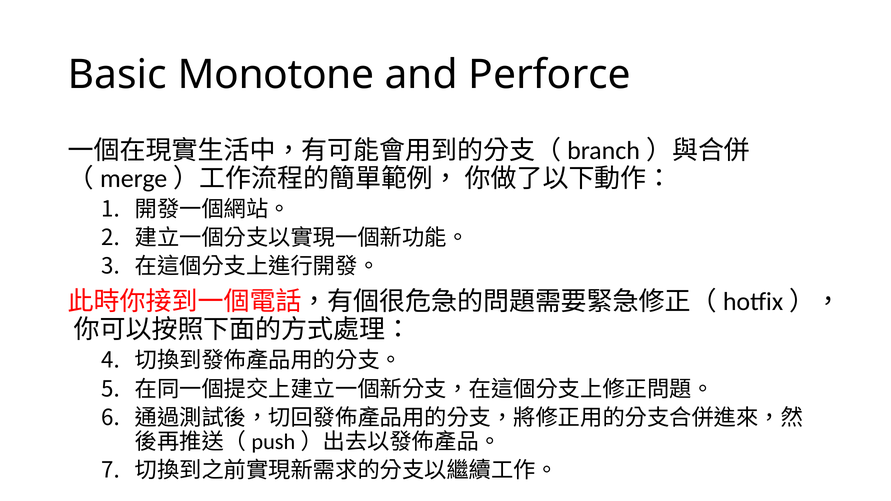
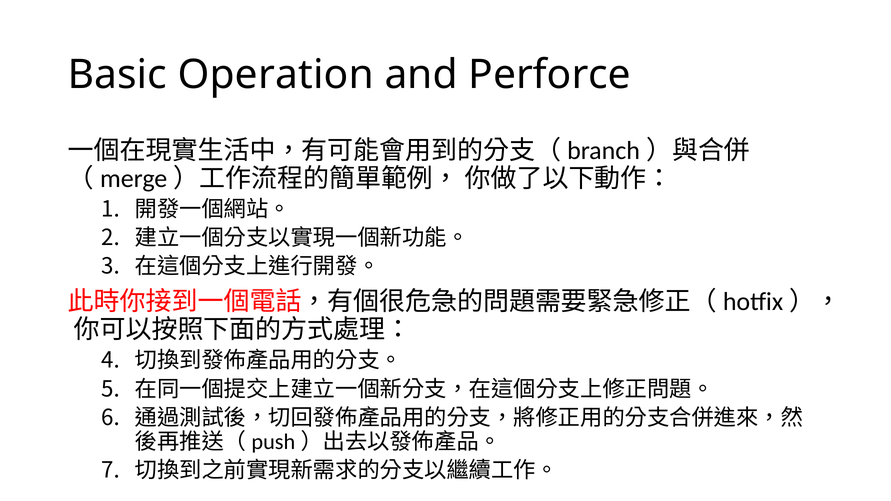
Monotone: Monotone -> Operation
